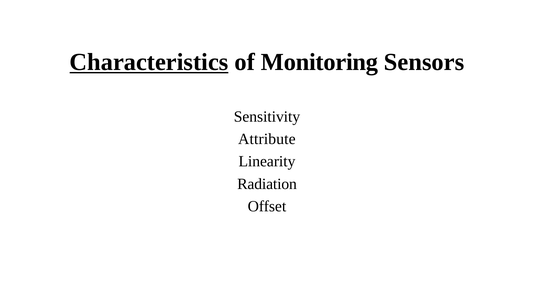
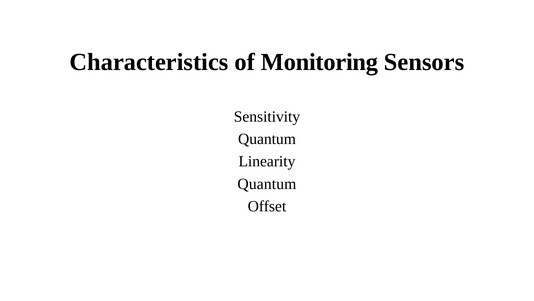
Characteristics underline: present -> none
Attribute at (267, 139): Attribute -> Quantum
Radiation at (267, 183): Radiation -> Quantum
